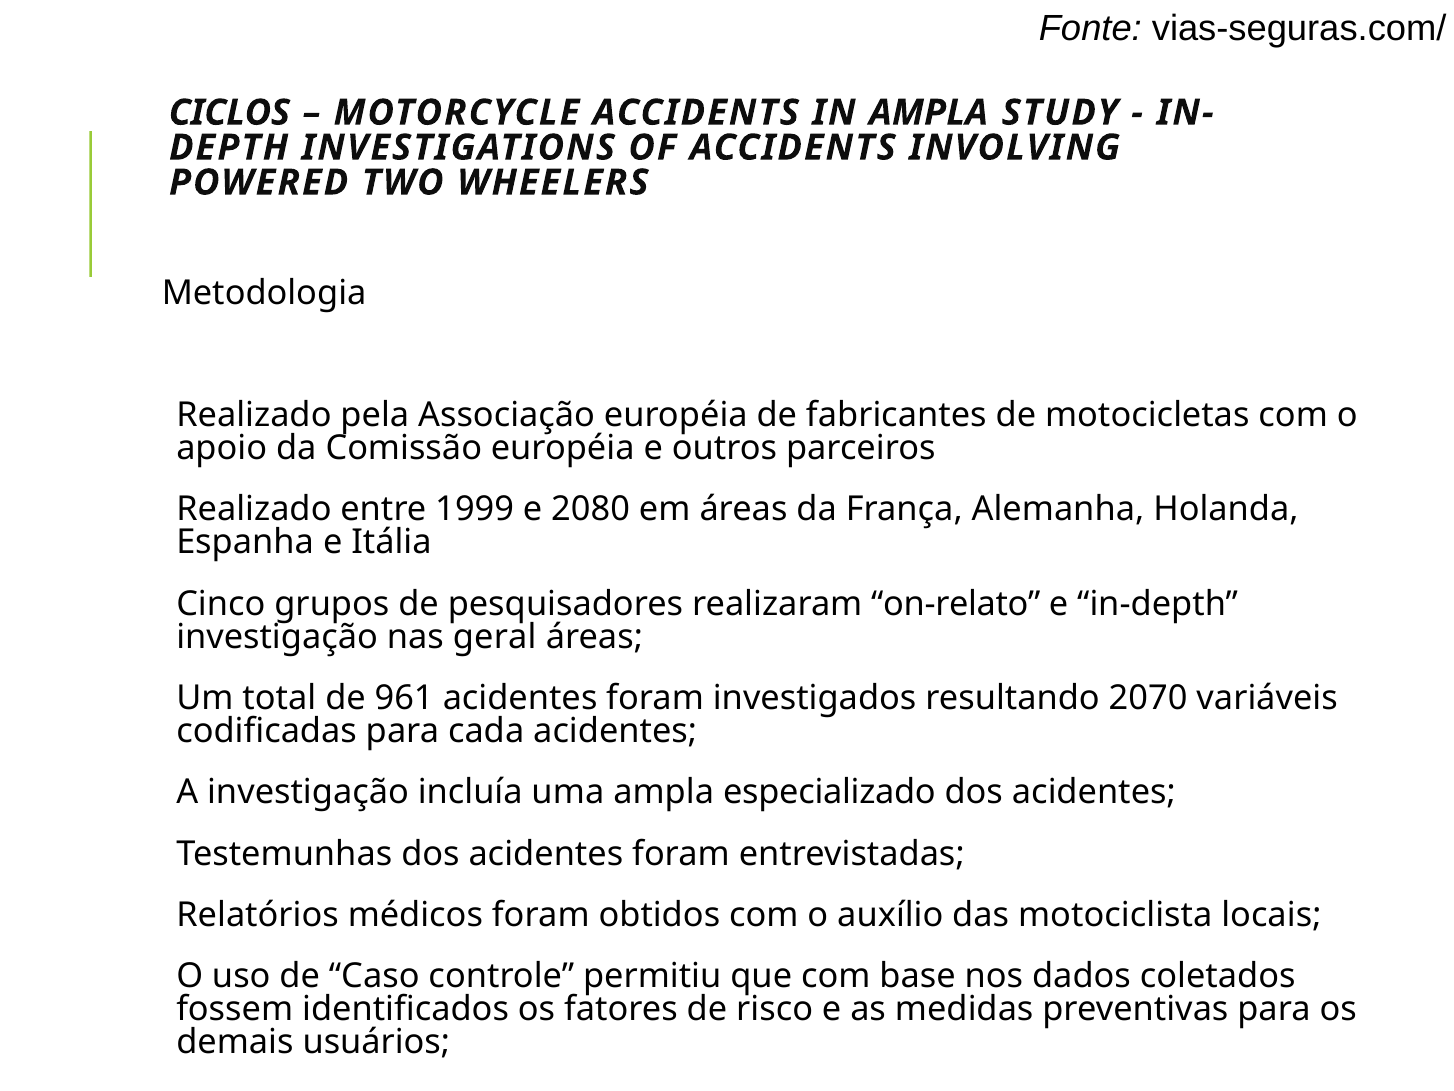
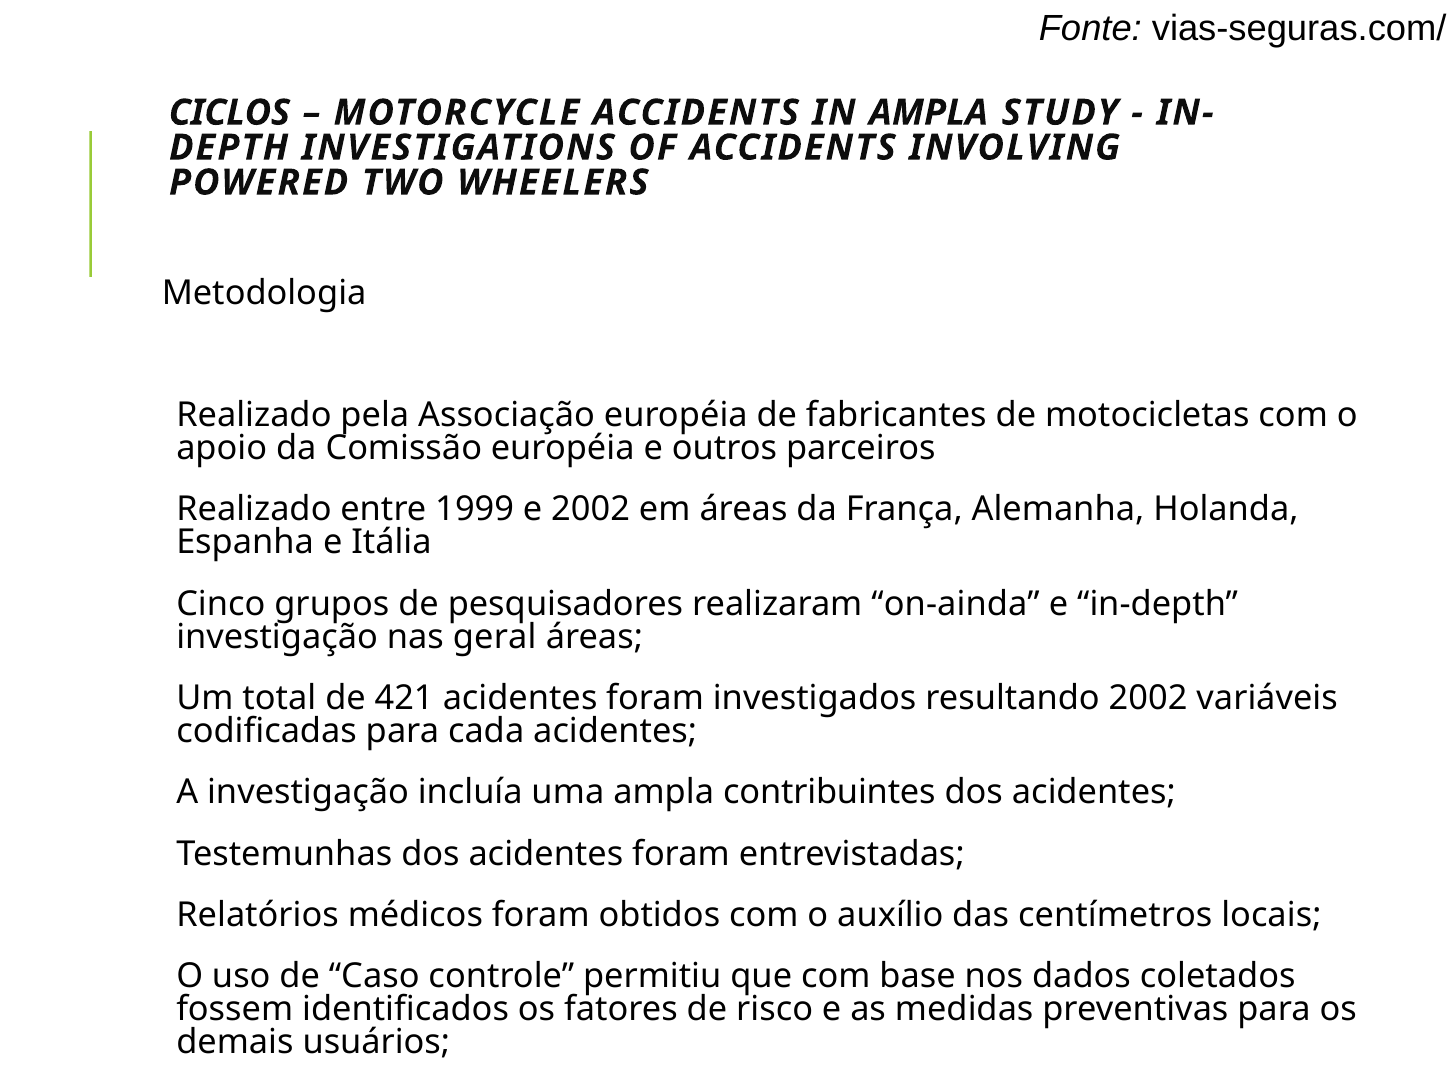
e 2080: 2080 -> 2002
on-relato: on-relato -> on-ainda
961: 961 -> 421
resultando 2070: 2070 -> 2002
especializado: especializado -> contribuintes
motociclista: motociclista -> centímetros
